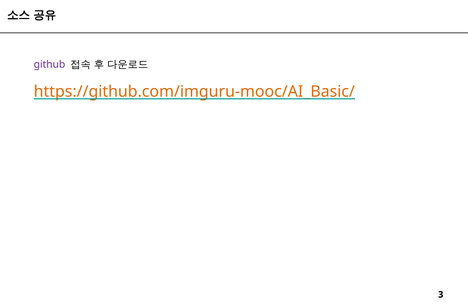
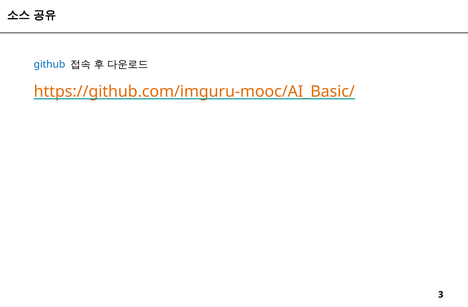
github colour: purple -> blue
